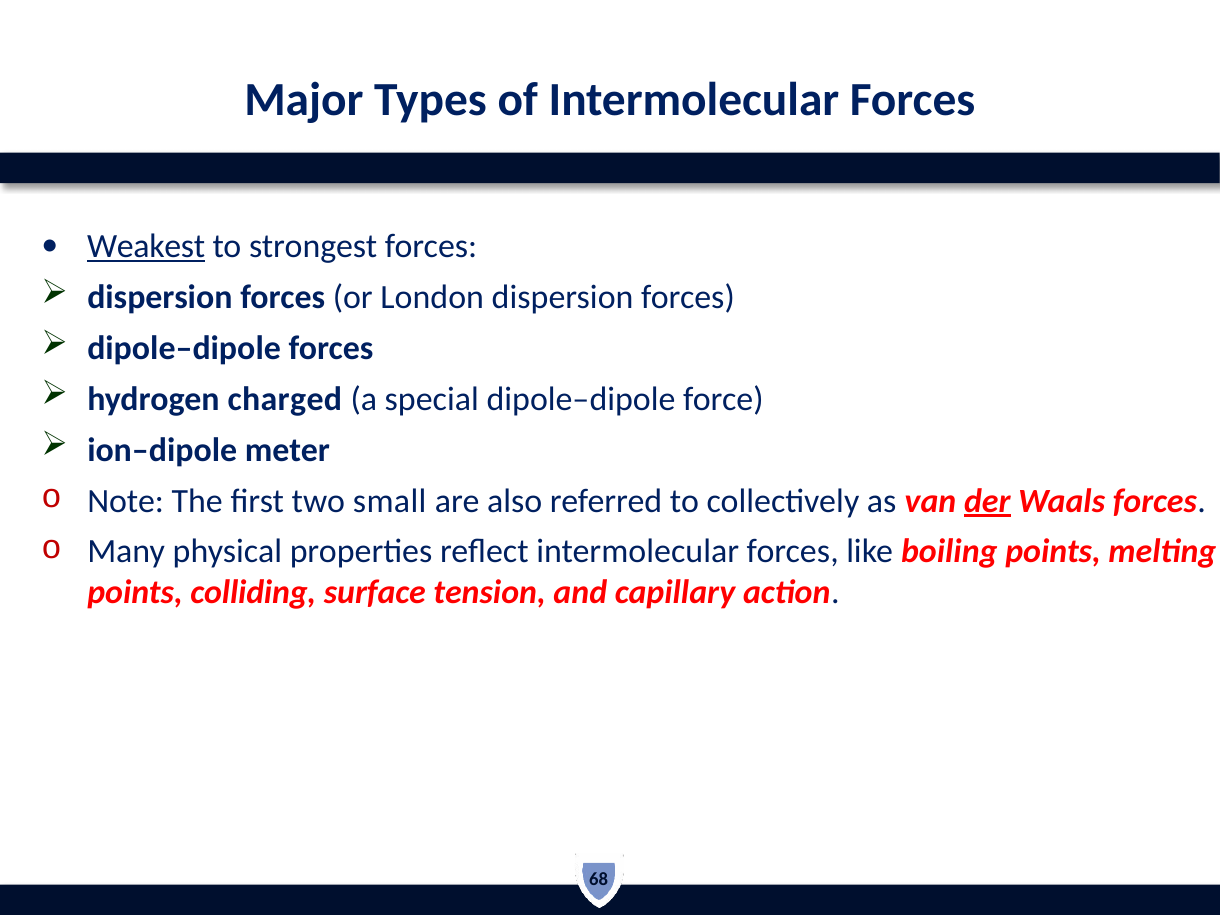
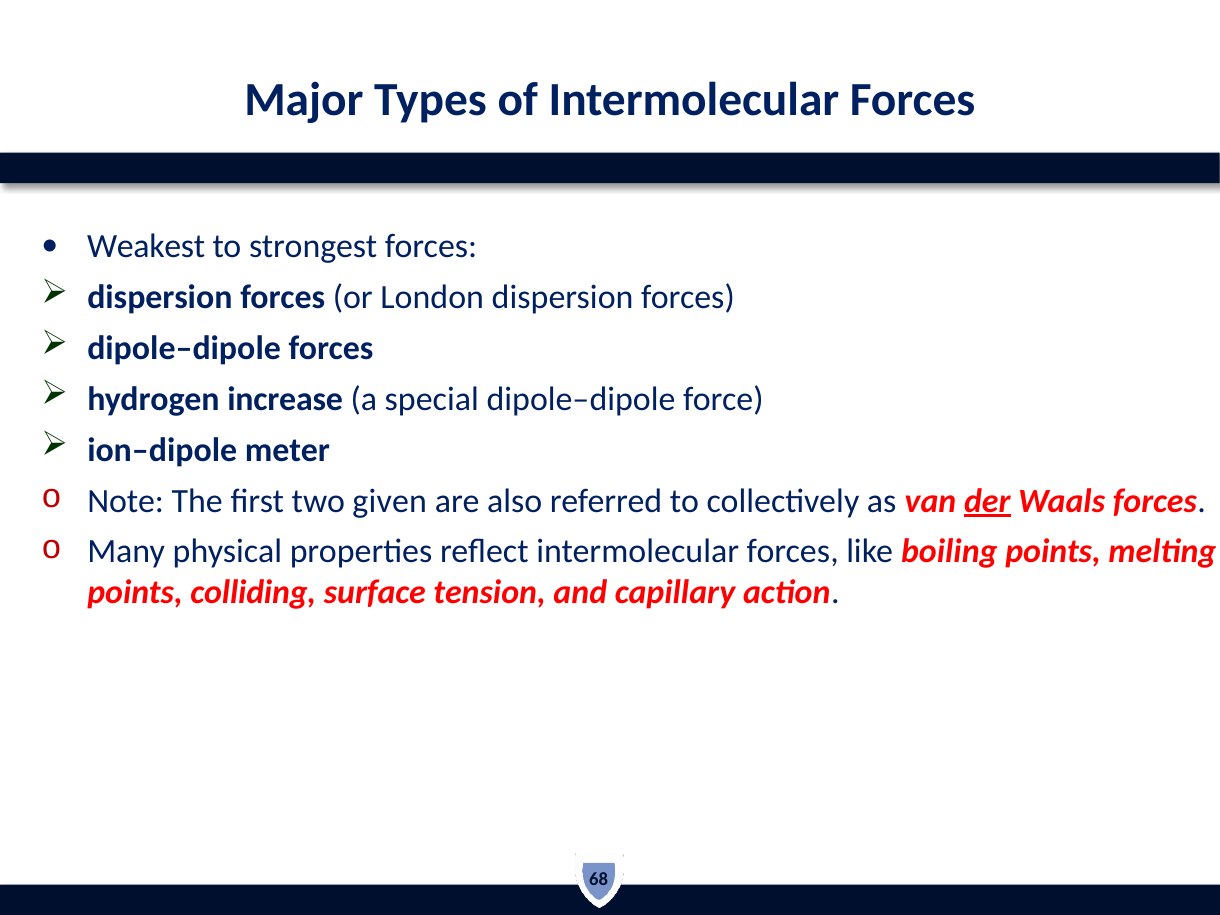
Weakest underline: present -> none
charged: charged -> increase
small: small -> given
